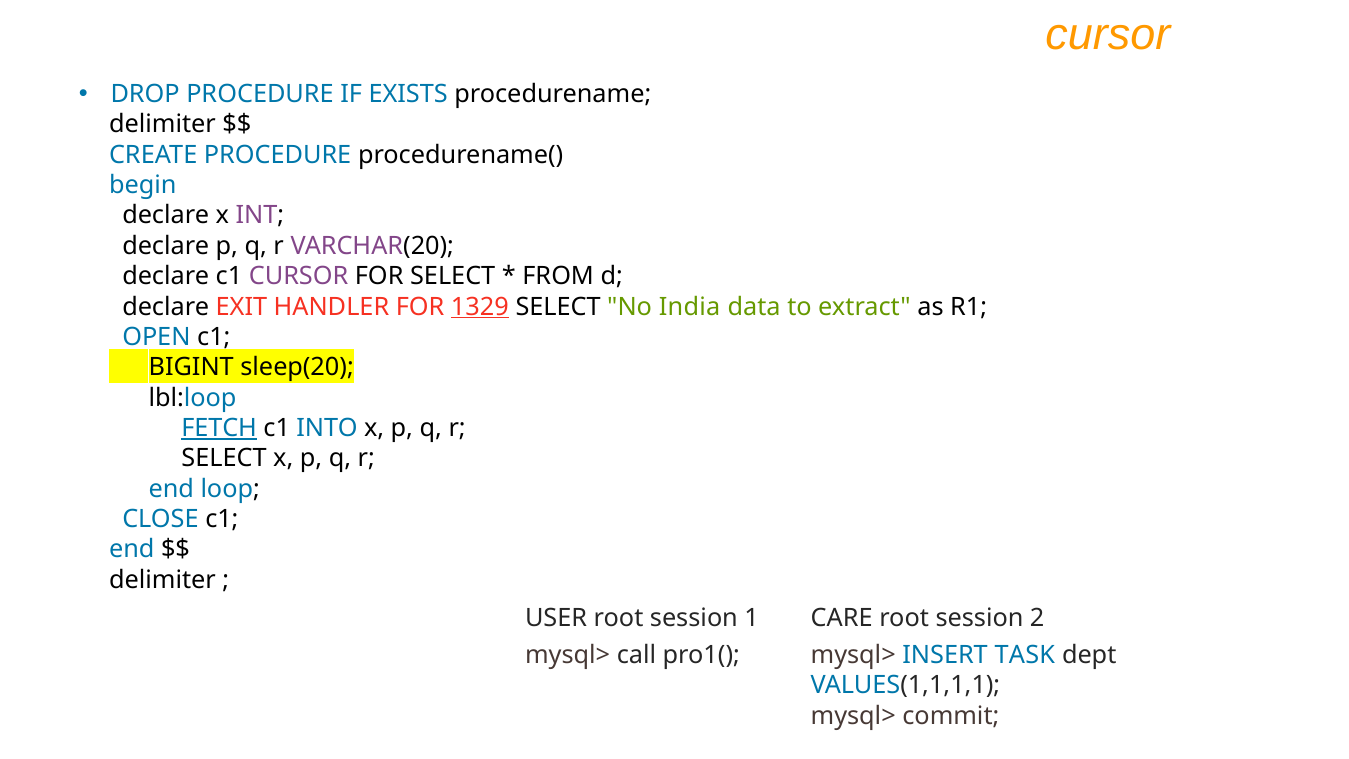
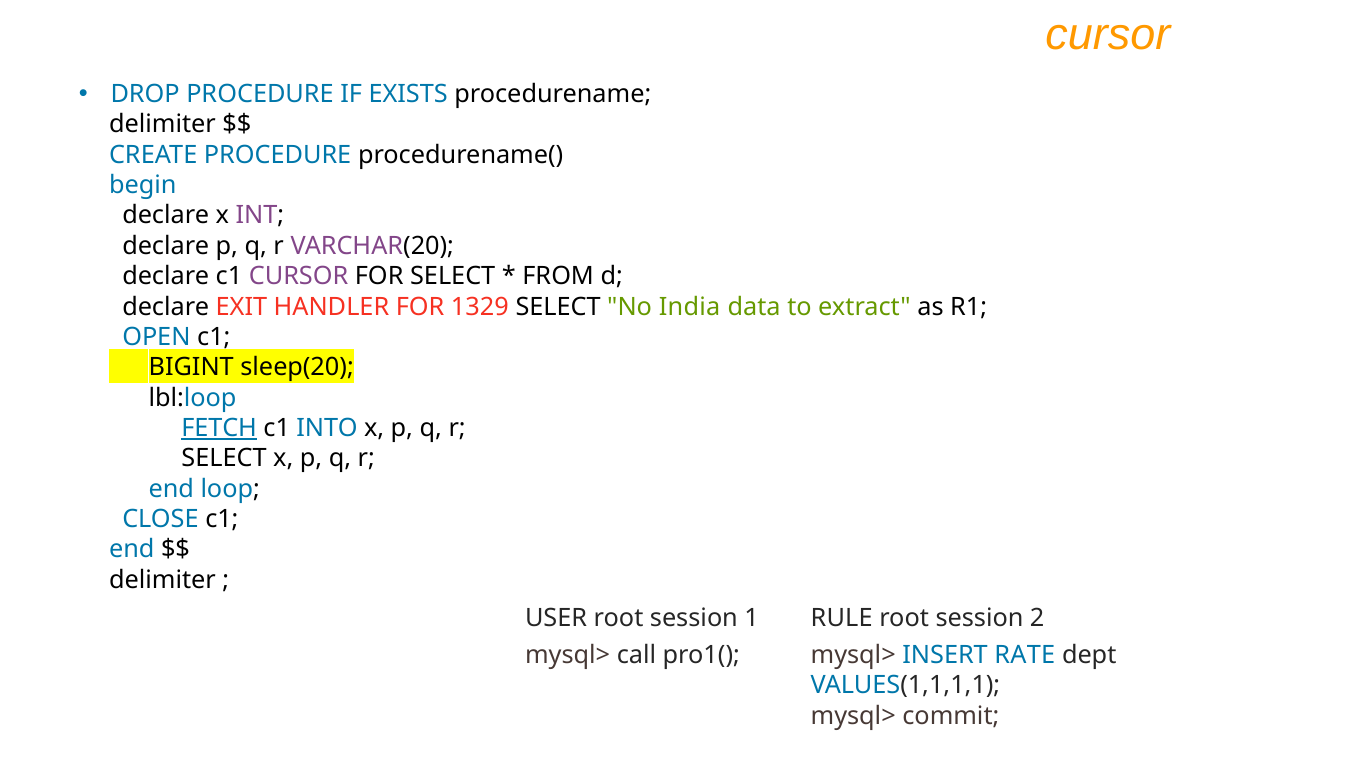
1329 underline: present -> none
CARE: CARE -> RULE
TASK: TASK -> RATE
